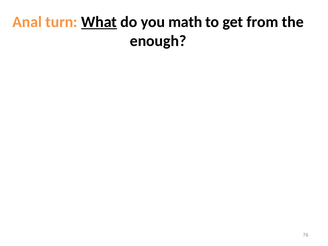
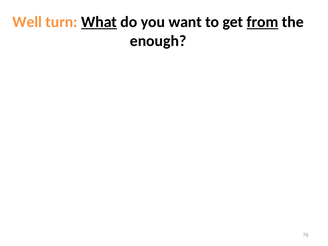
Anal: Anal -> Well
math: math -> want
from underline: none -> present
